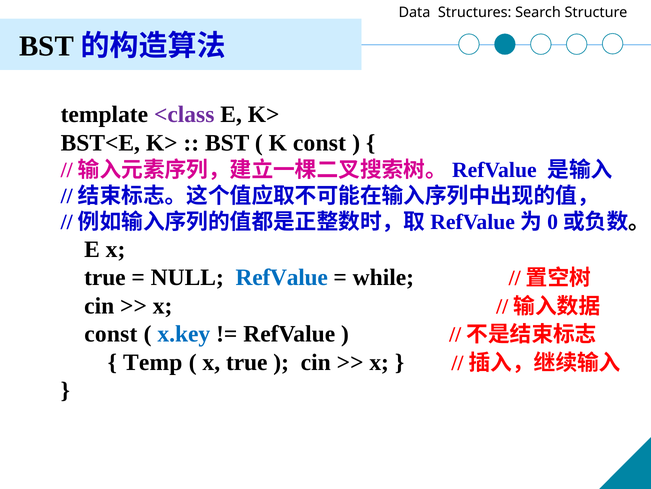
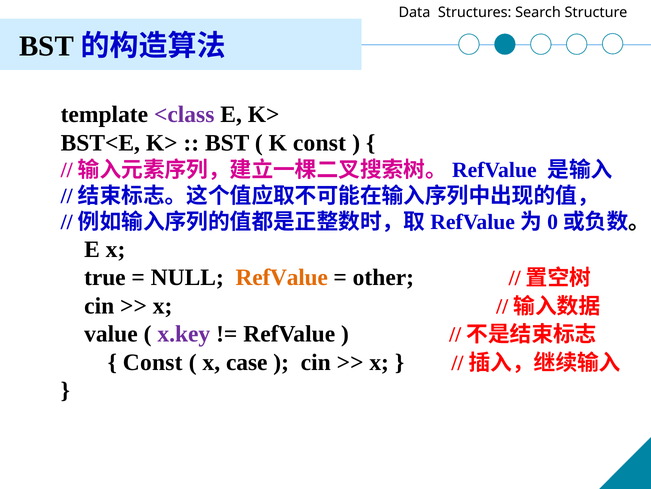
RefValue at (282, 277) colour: blue -> orange
while: while -> other
const at (111, 334): const -> value
x.key colour: blue -> purple
Temp at (153, 362): Temp -> Const
true at (247, 362): true -> case
